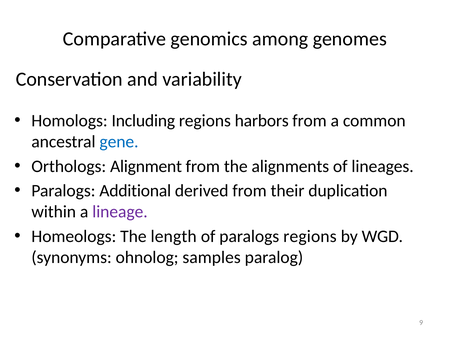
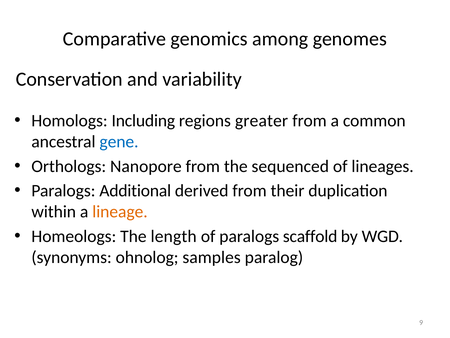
harbors: harbors -> greater
Alignment: Alignment -> Nanopore
alignments: alignments -> sequenced
lineage colour: purple -> orange
paralogs regions: regions -> scaffold
